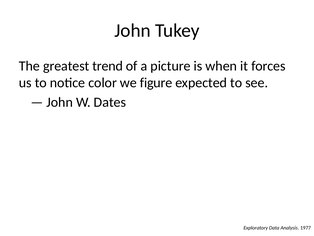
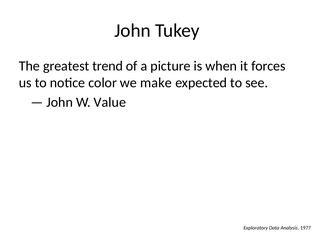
figure: figure -> make
Dates: Dates -> Value
